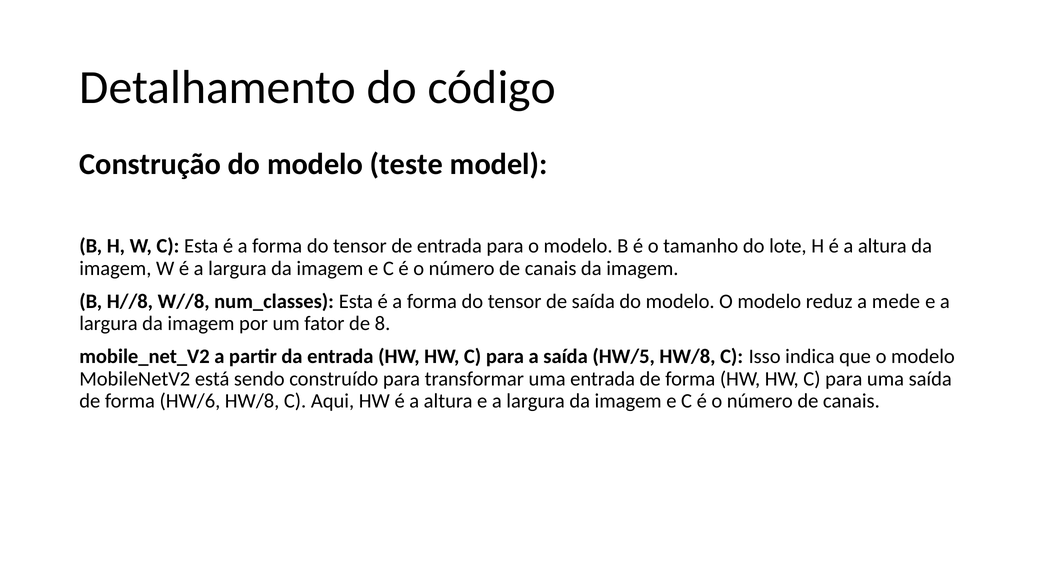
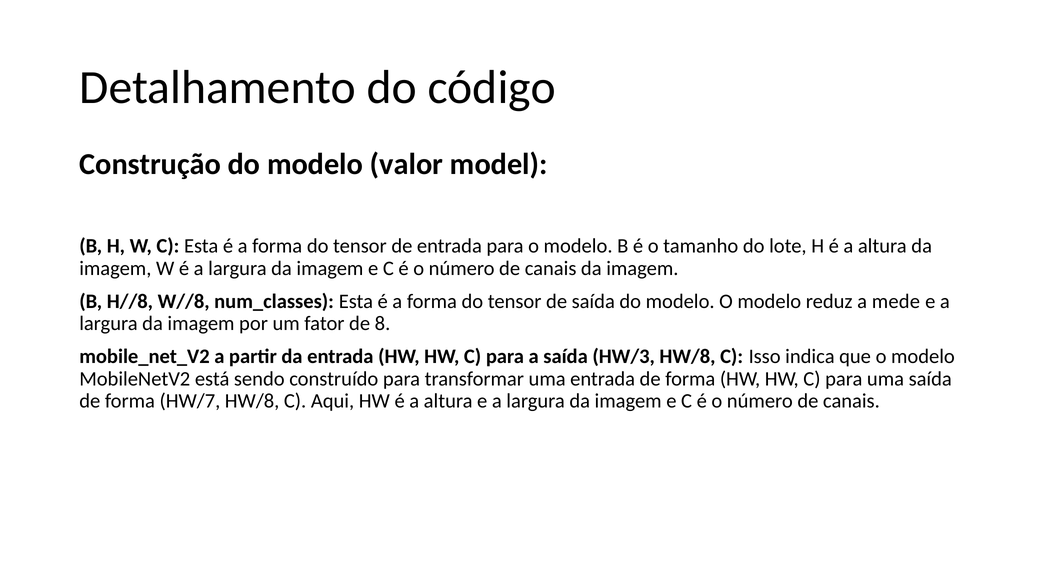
teste: teste -> valor
HW/5: HW/5 -> HW/3
HW/6: HW/6 -> HW/7
